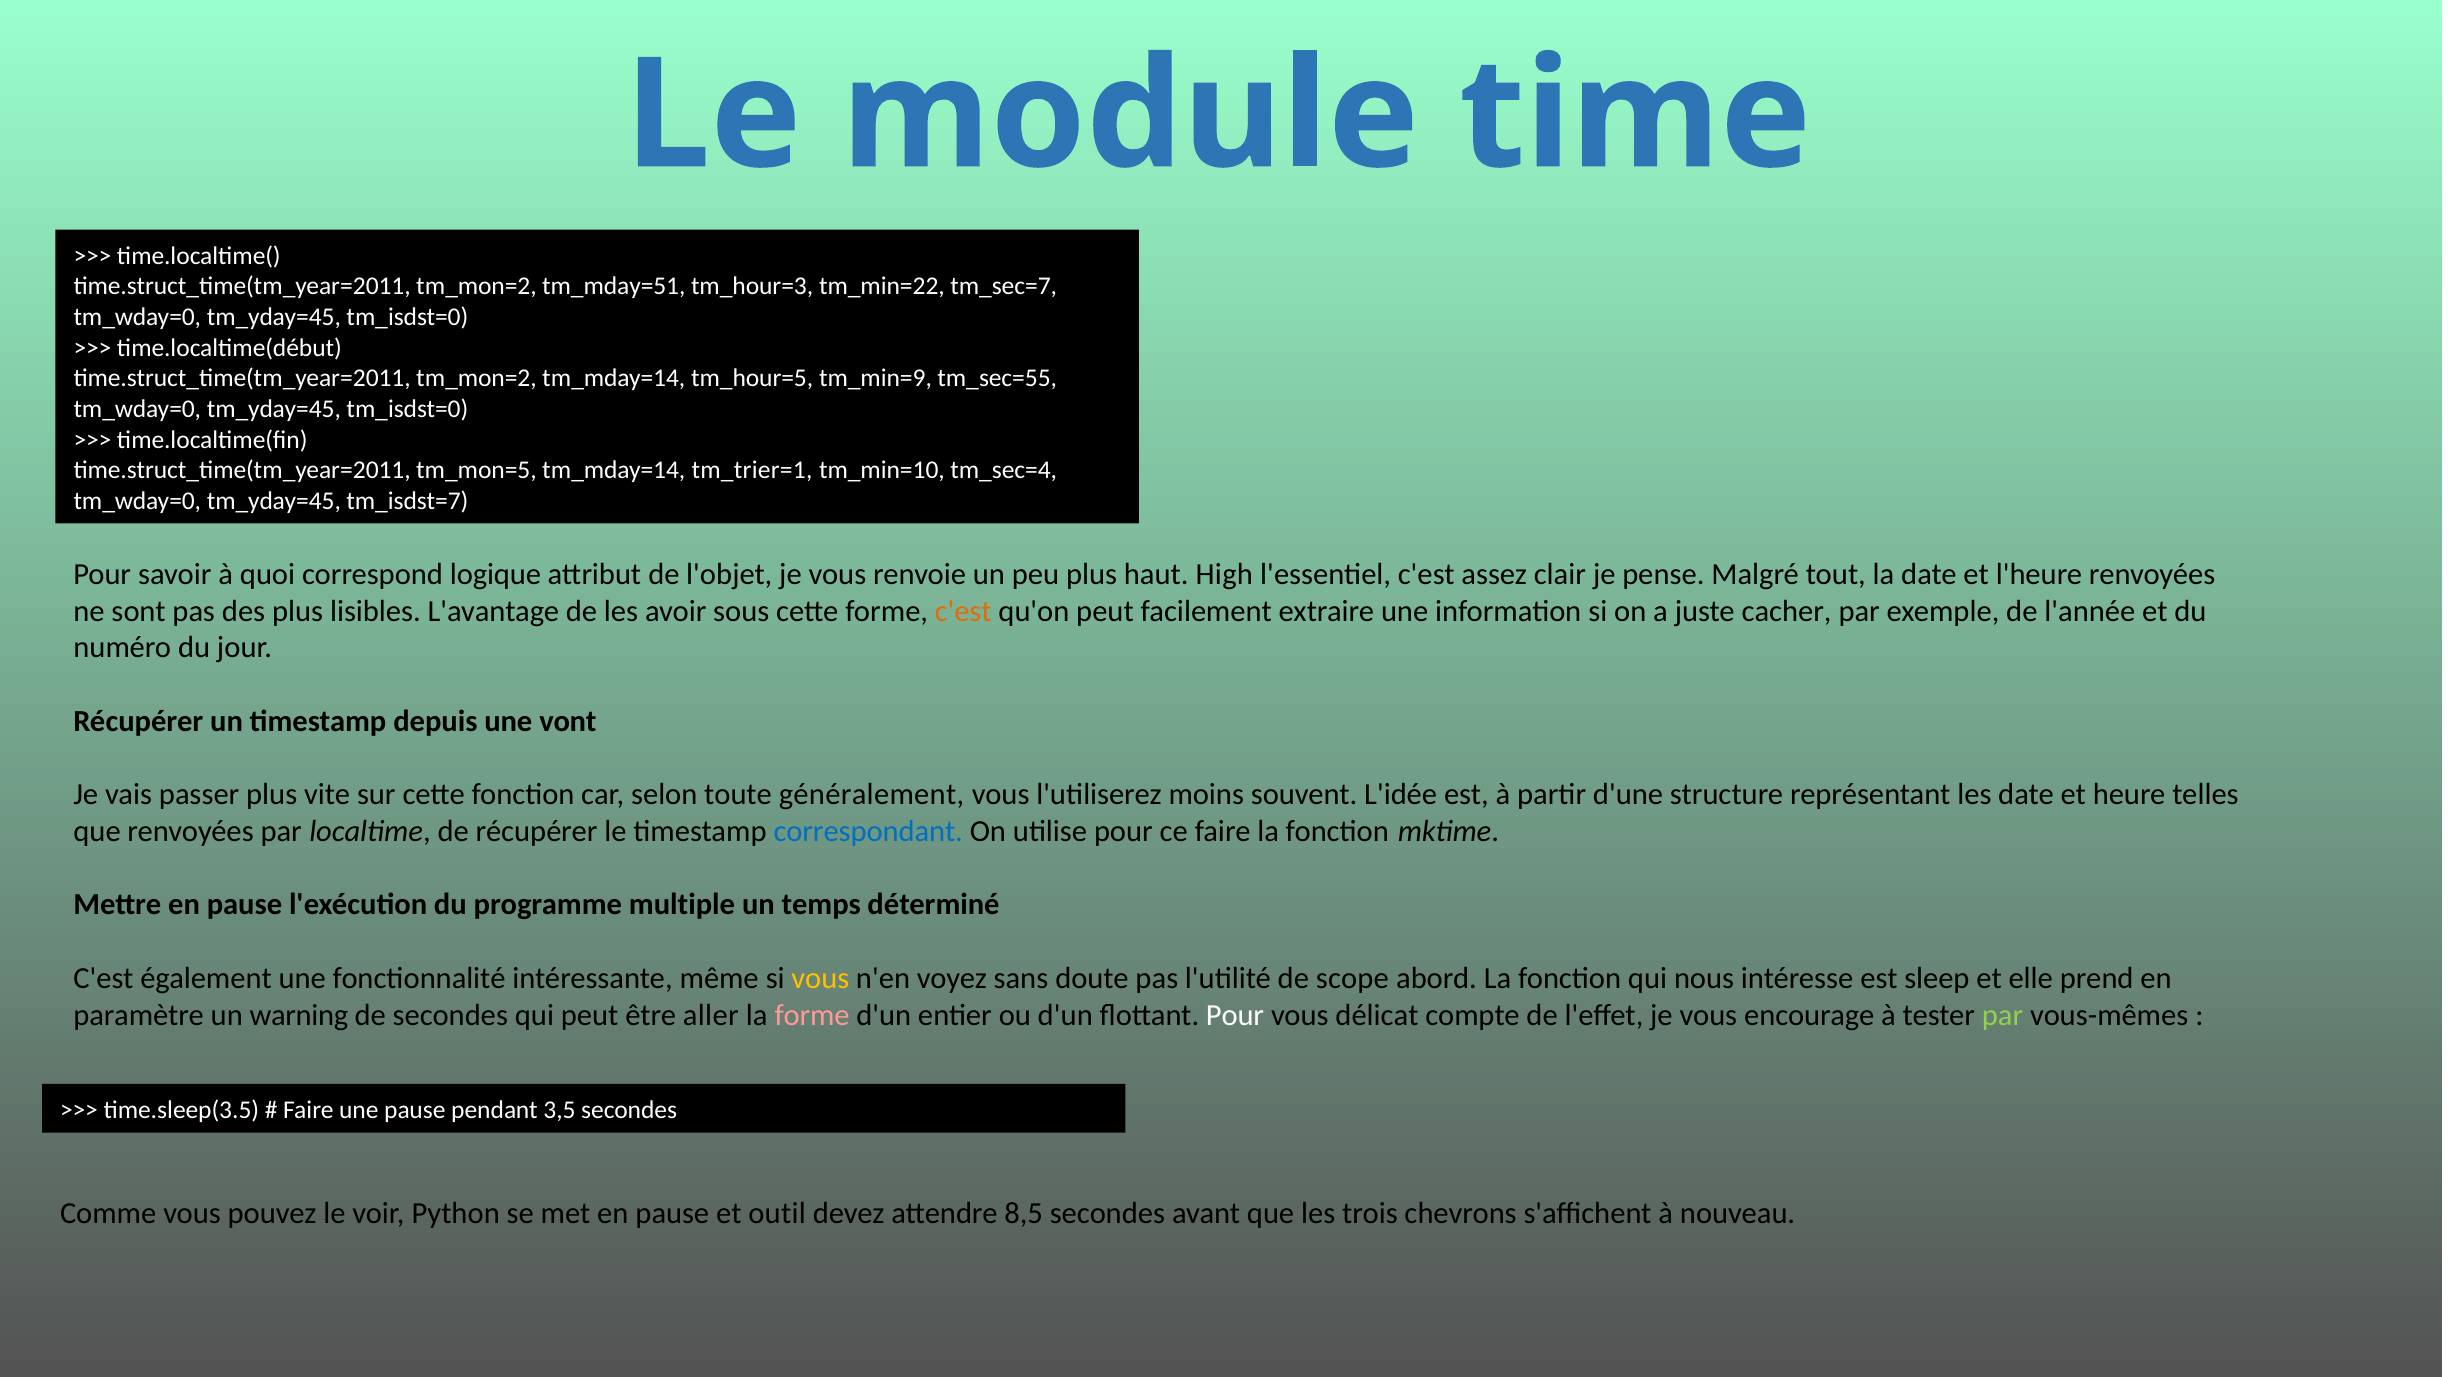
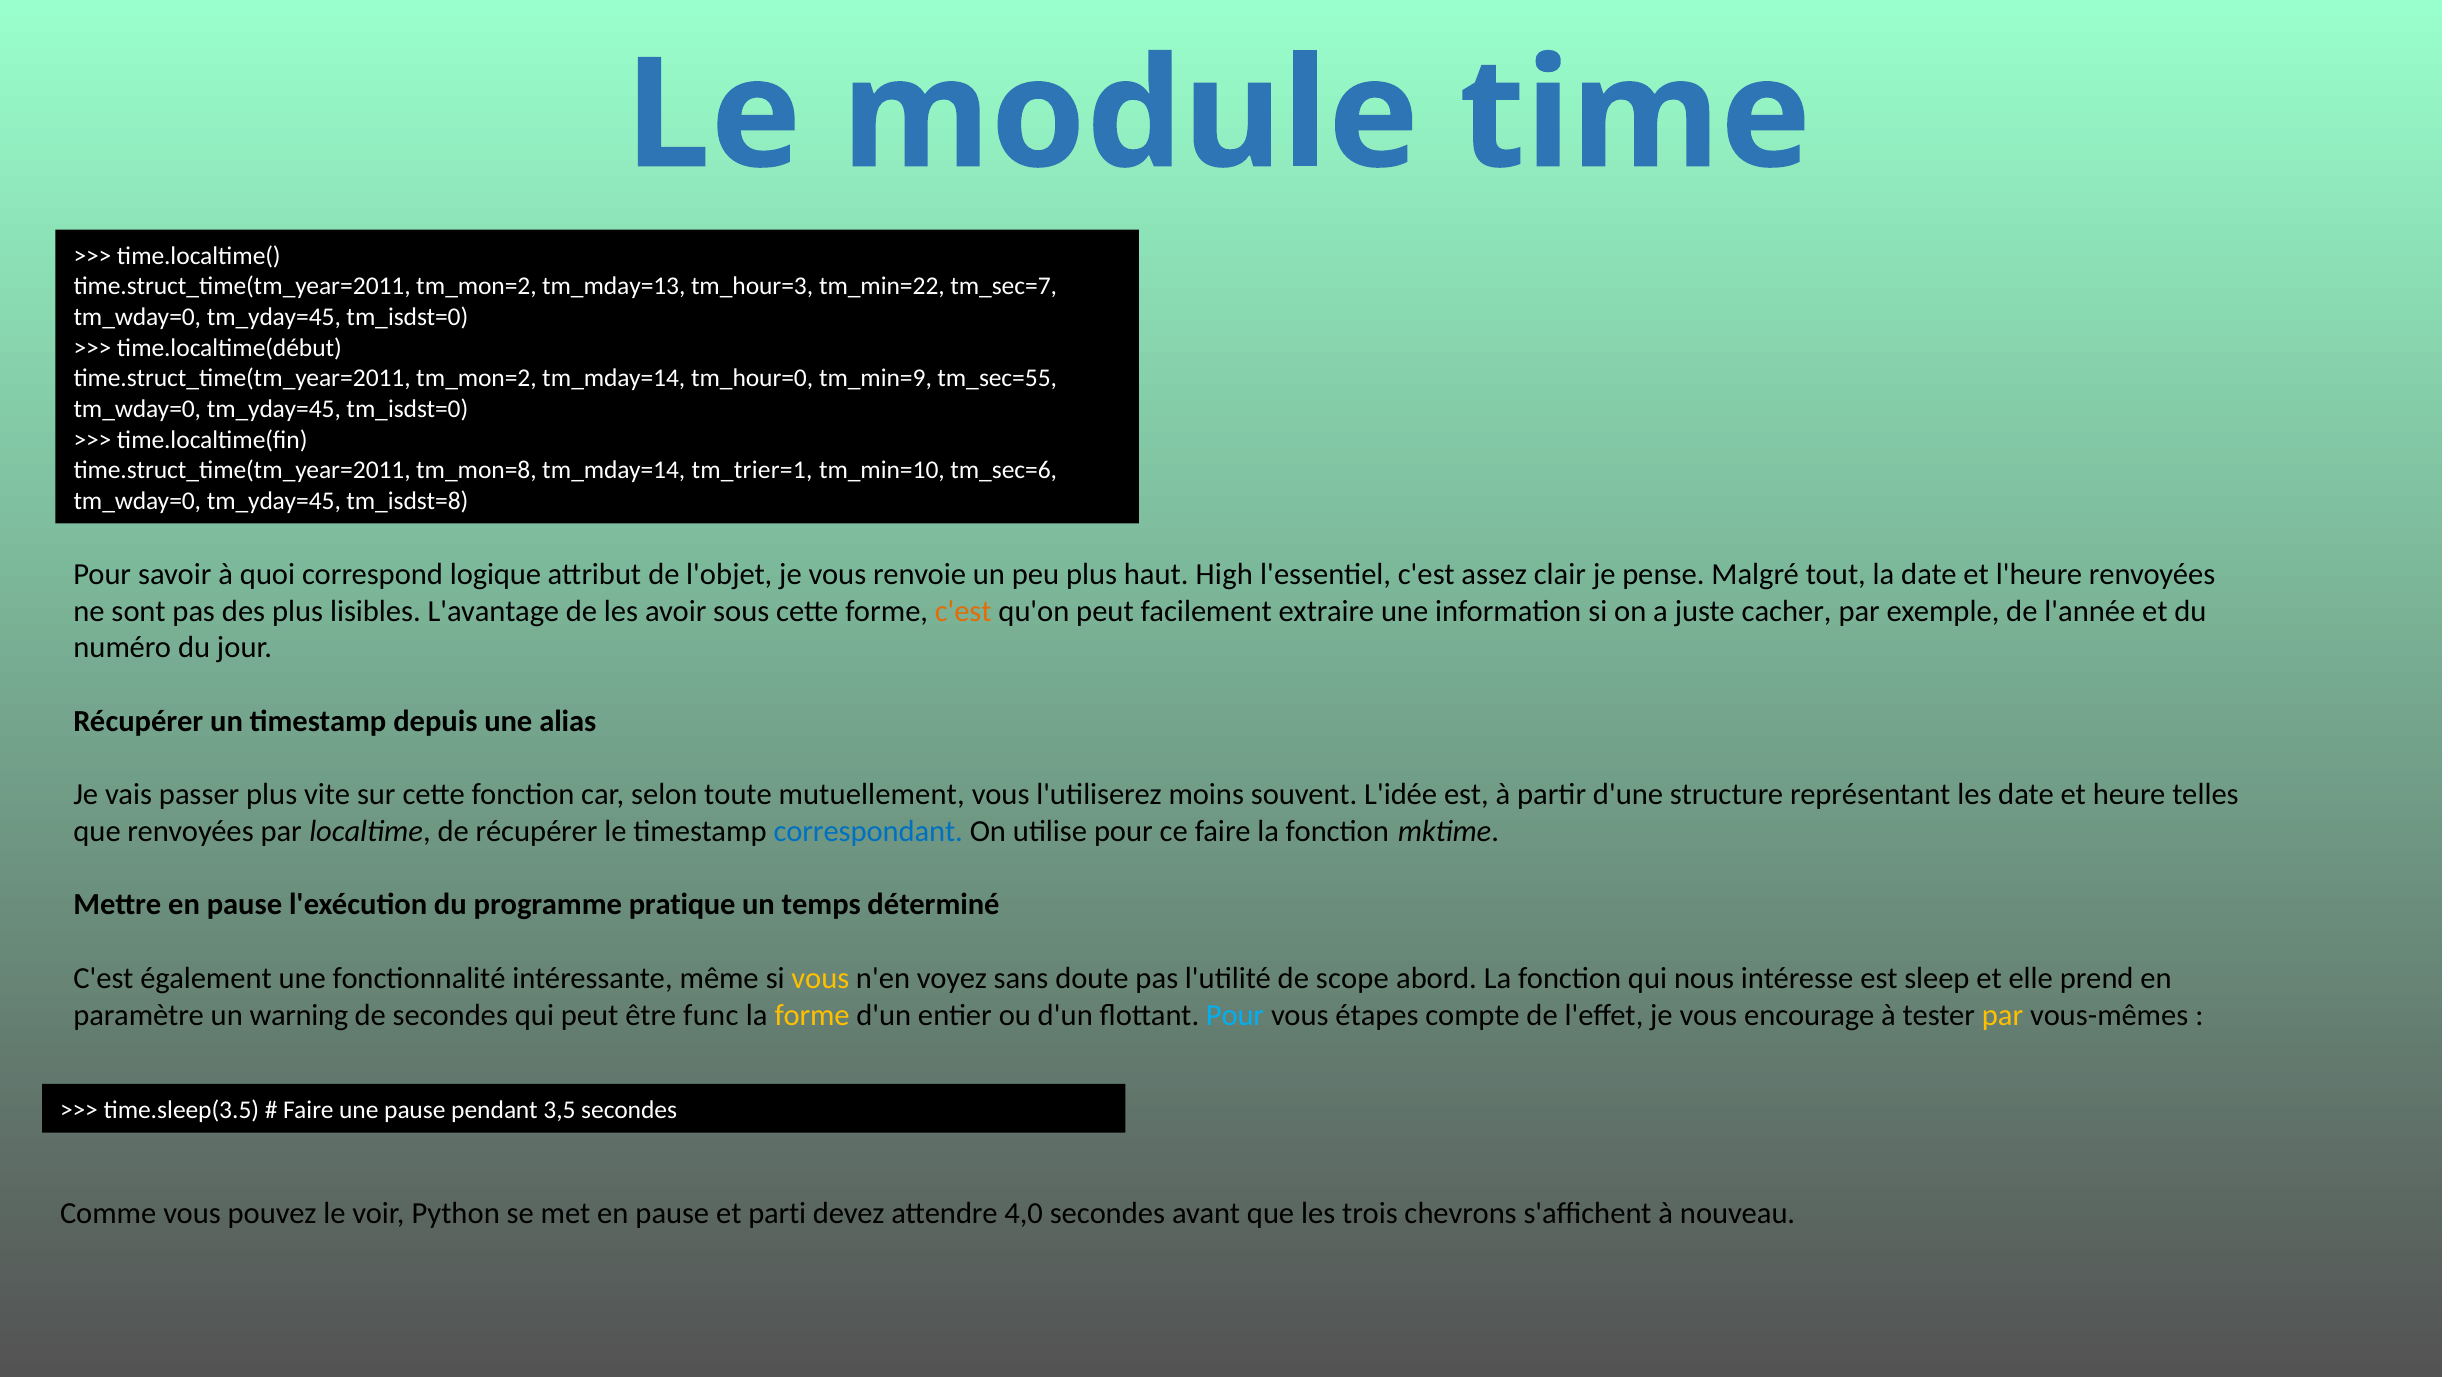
tm_mday=51: tm_mday=51 -> tm_mday=13
tm_hour=5: tm_hour=5 -> tm_hour=0
tm_mon=5: tm_mon=5 -> tm_mon=8
tm_sec=4: tm_sec=4 -> tm_sec=6
tm_isdst=7: tm_isdst=7 -> tm_isdst=8
vont: vont -> alias
généralement: généralement -> mutuellement
multiple: multiple -> pratique
aller: aller -> func
forme at (812, 1015) colour: pink -> yellow
Pour at (1235, 1015) colour: white -> light blue
délicat: délicat -> étapes
par at (2003, 1015) colour: light green -> yellow
outil: outil -> parti
8,5: 8,5 -> 4,0
